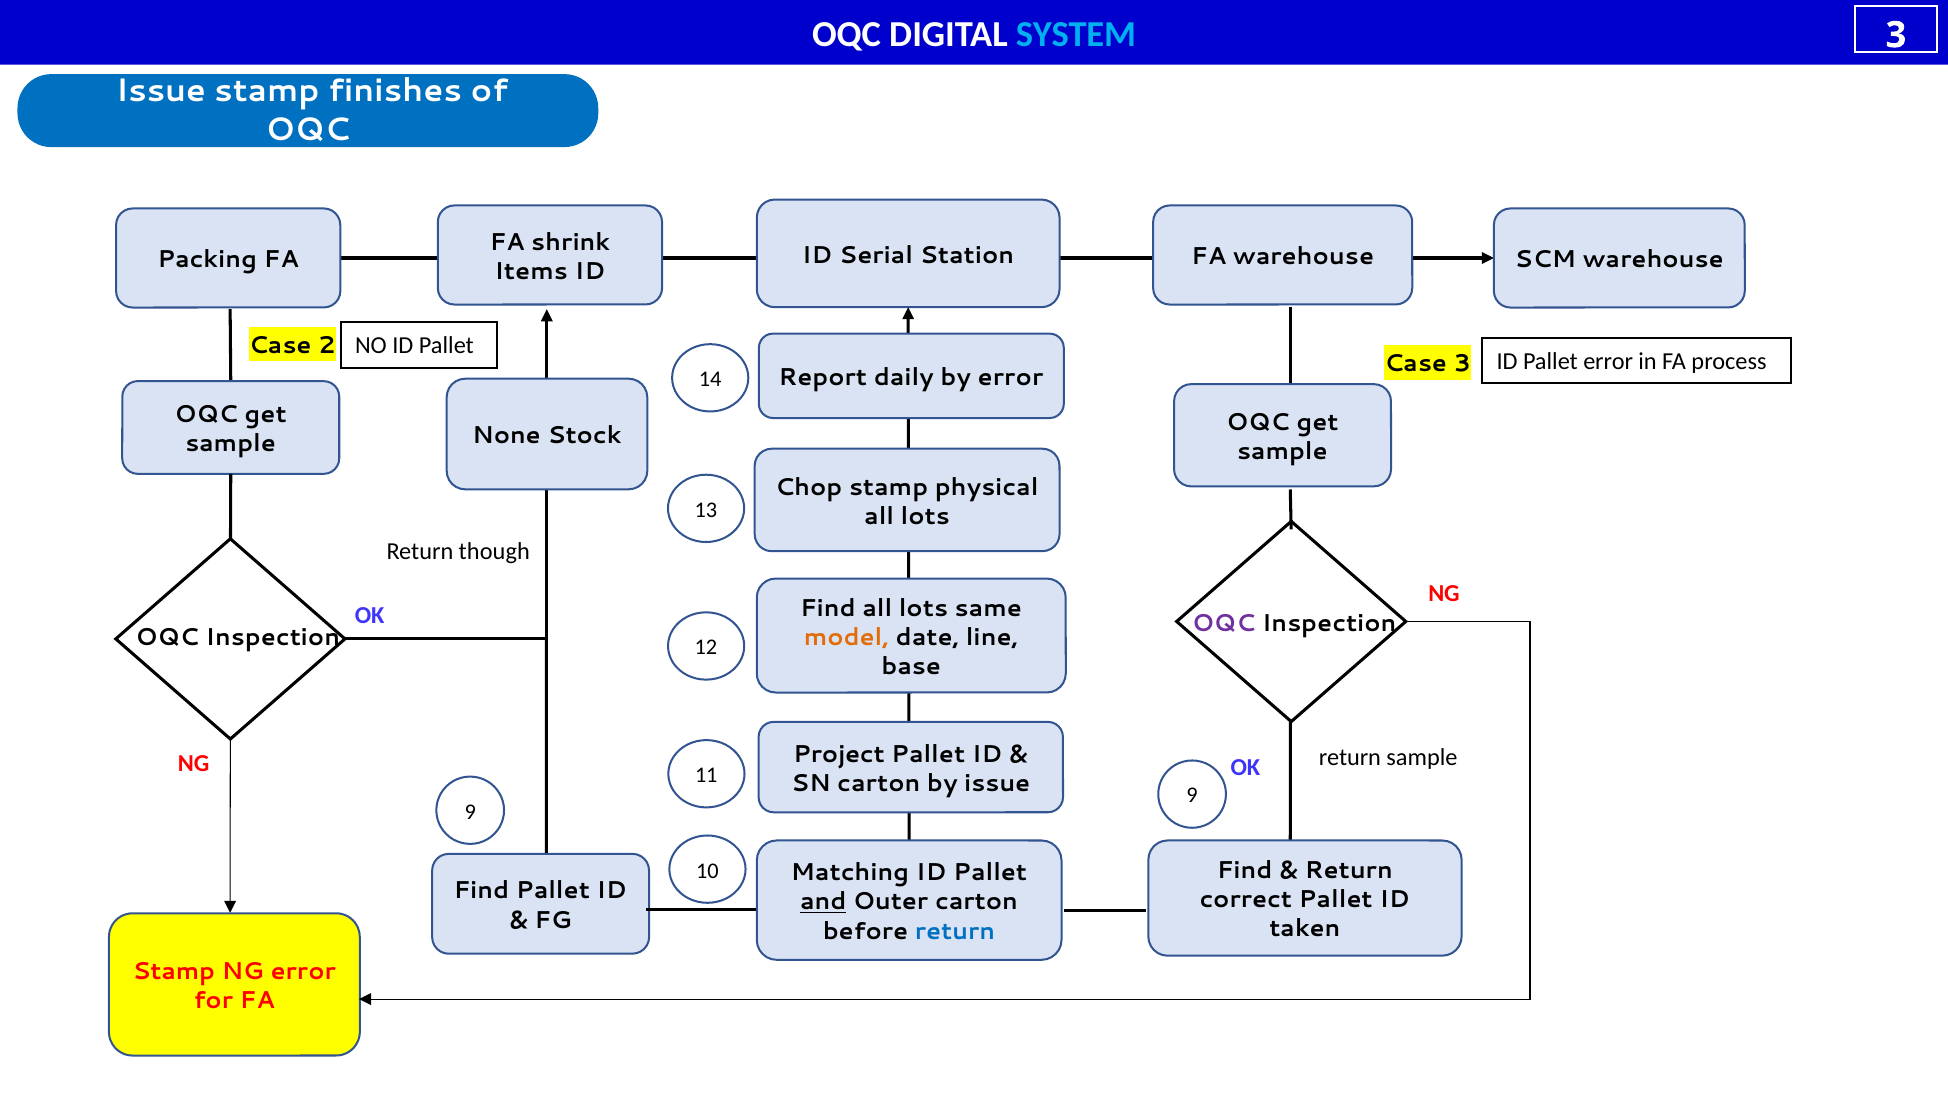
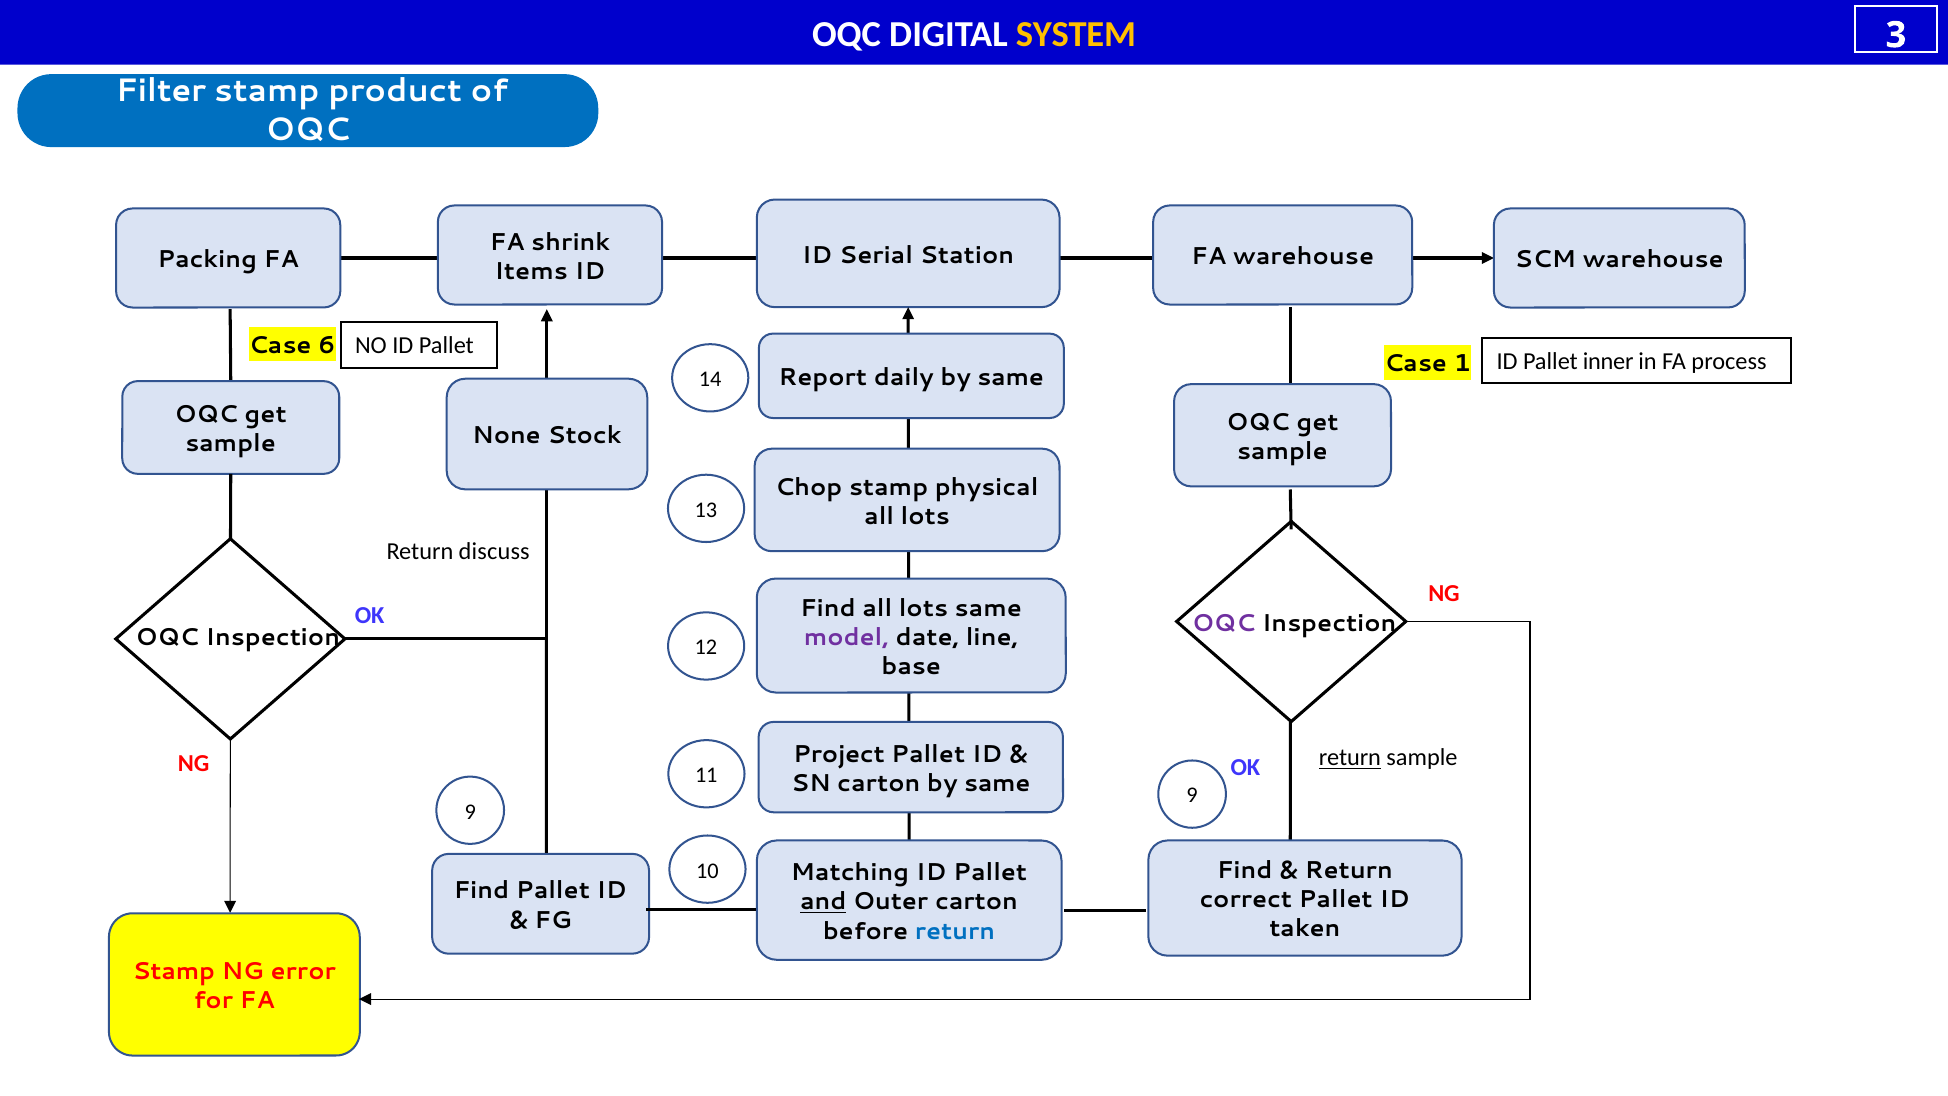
SYSTEM colour: light blue -> yellow
Issue at (161, 91): Issue -> Filter
finishes: finishes -> product
2: 2 -> 6
Pallet error: error -> inner
Case 3: 3 -> 1
daily by error: error -> same
though: though -> discuss
model colour: orange -> purple
return at (1350, 758) underline: none -> present
carton by issue: issue -> same
